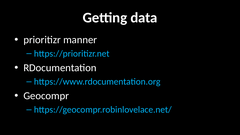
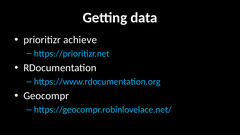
manner: manner -> achieve
